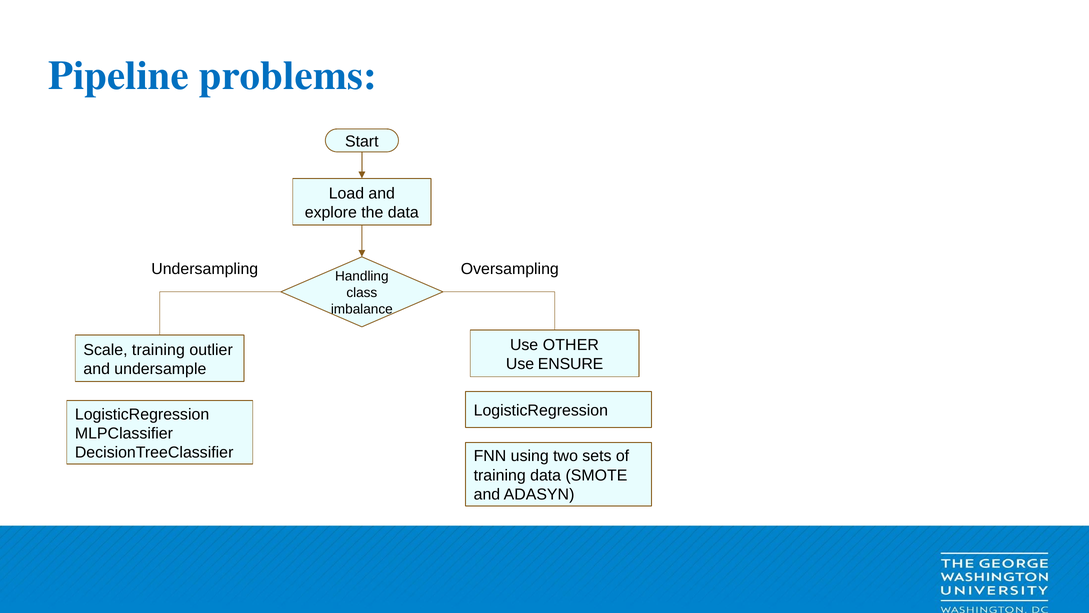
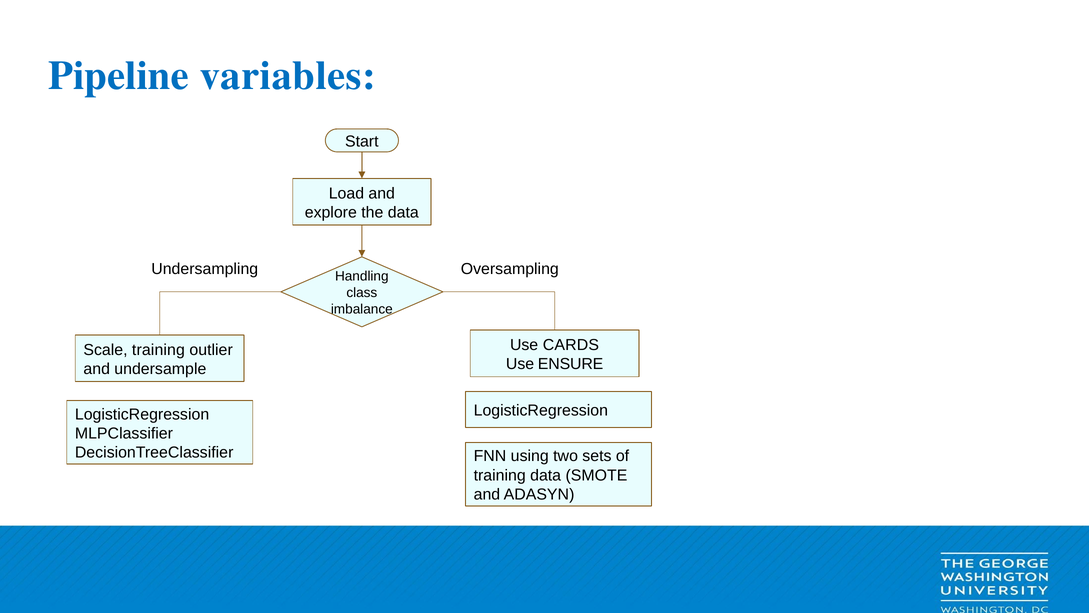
problems: problems -> variables
OTHER: OTHER -> CARDS
